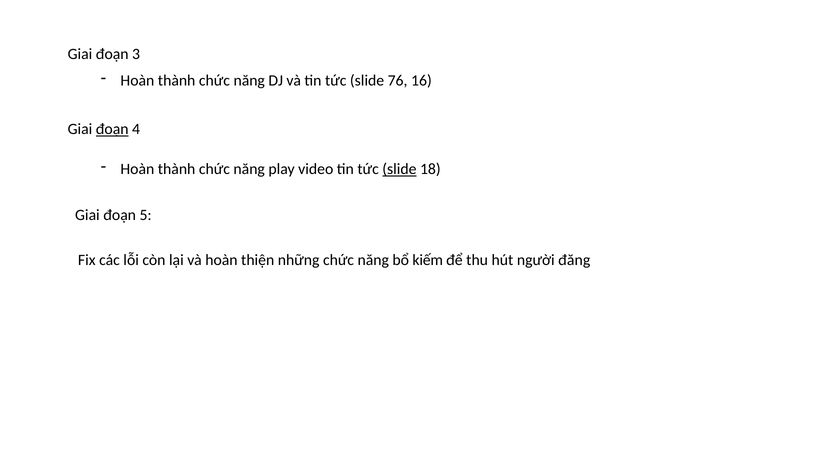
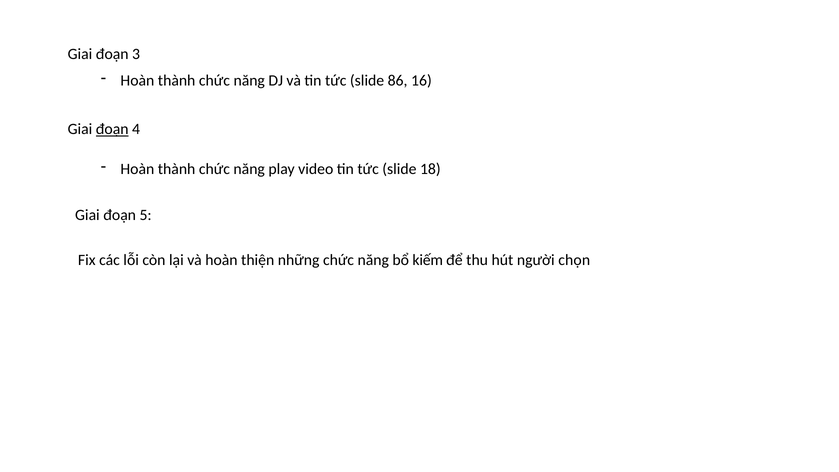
76: 76 -> 86
slide at (399, 169) underline: present -> none
đăng: đăng -> chọn
